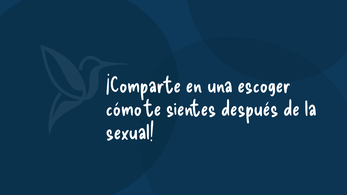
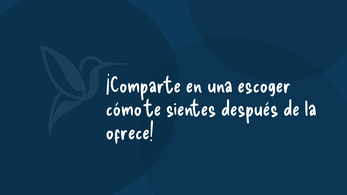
sexual: sexual -> ofrece
